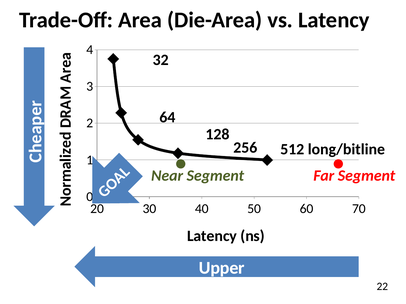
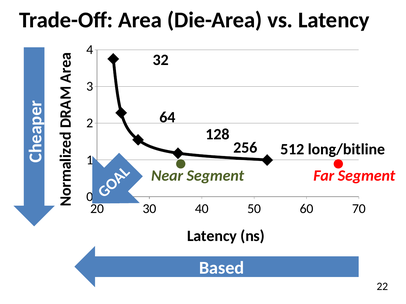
Upper: Upper -> Based
